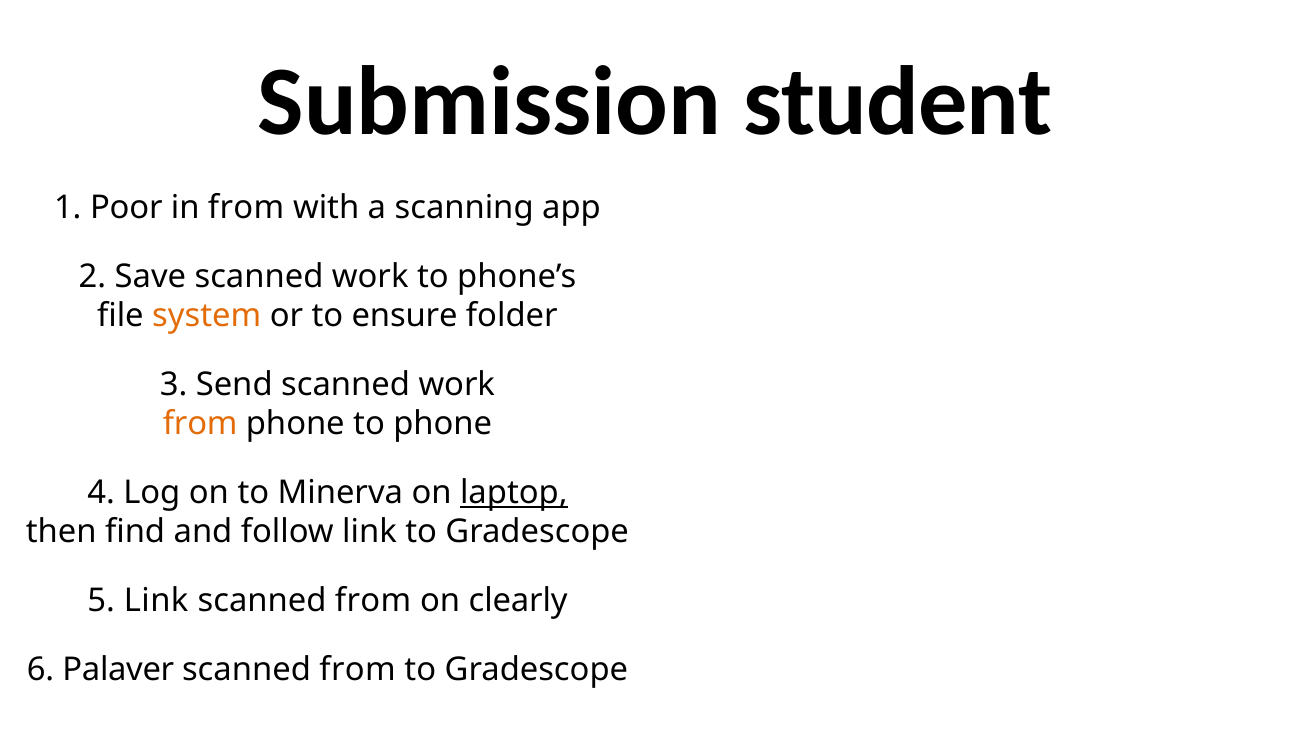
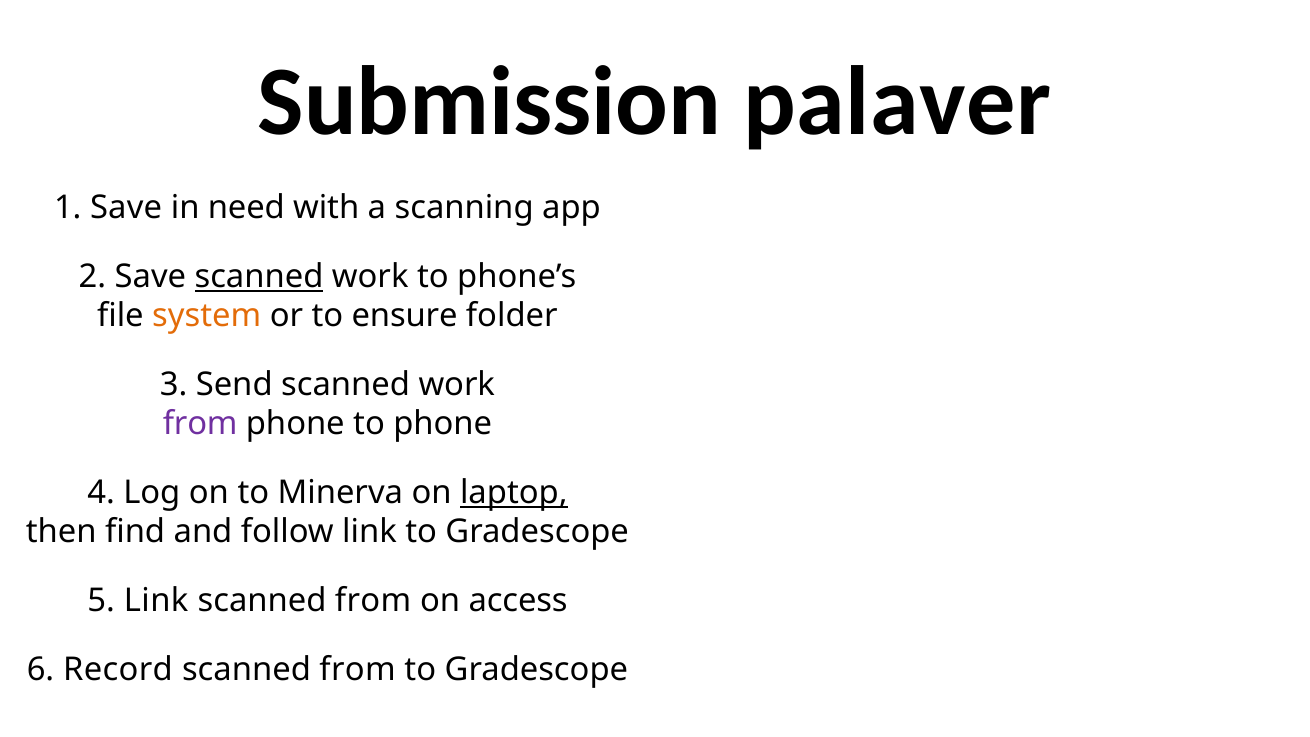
student: student -> palaver
1 Poor: Poor -> Save
in from: from -> need
scanned at (259, 277) underline: none -> present
from at (200, 424) colour: orange -> purple
clearly: clearly -> access
Palaver: Palaver -> Record
